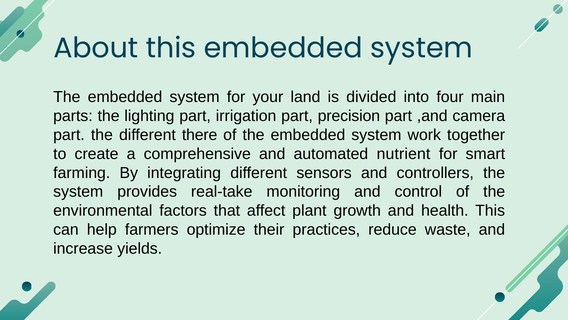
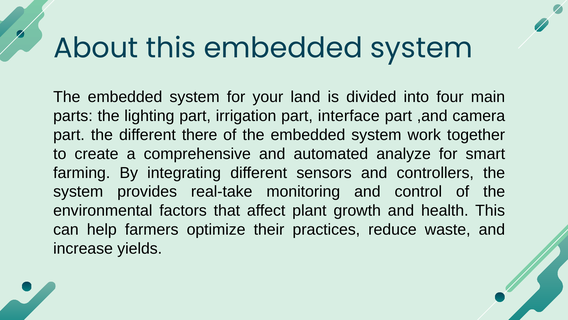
precision: precision -> interface
nutrient: nutrient -> analyze
